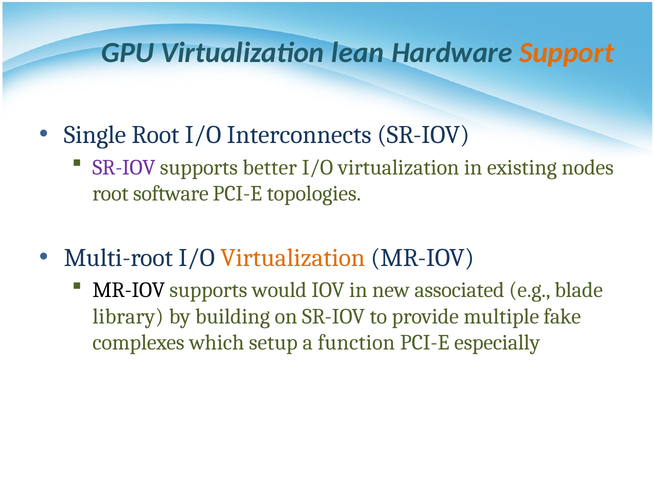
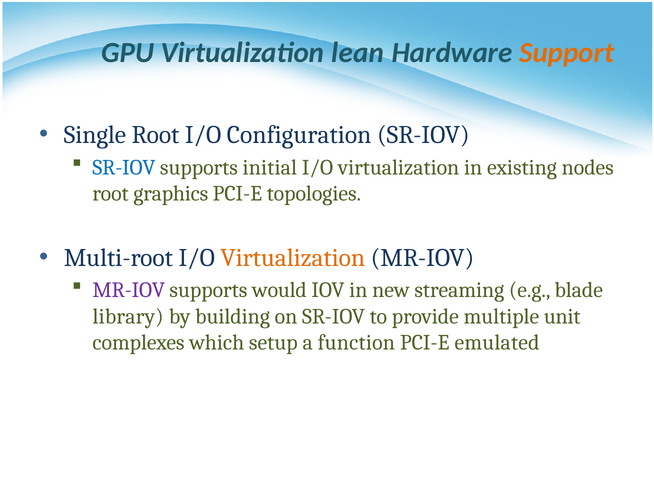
Interconnects: Interconnects -> Configuration
SR-IOV at (124, 167) colour: purple -> blue
better: better -> initial
software: software -> graphics
MR-IOV at (129, 290) colour: black -> purple
associated: associated -> streaming
fake: fake -> unit
especially: especially -> emulated
